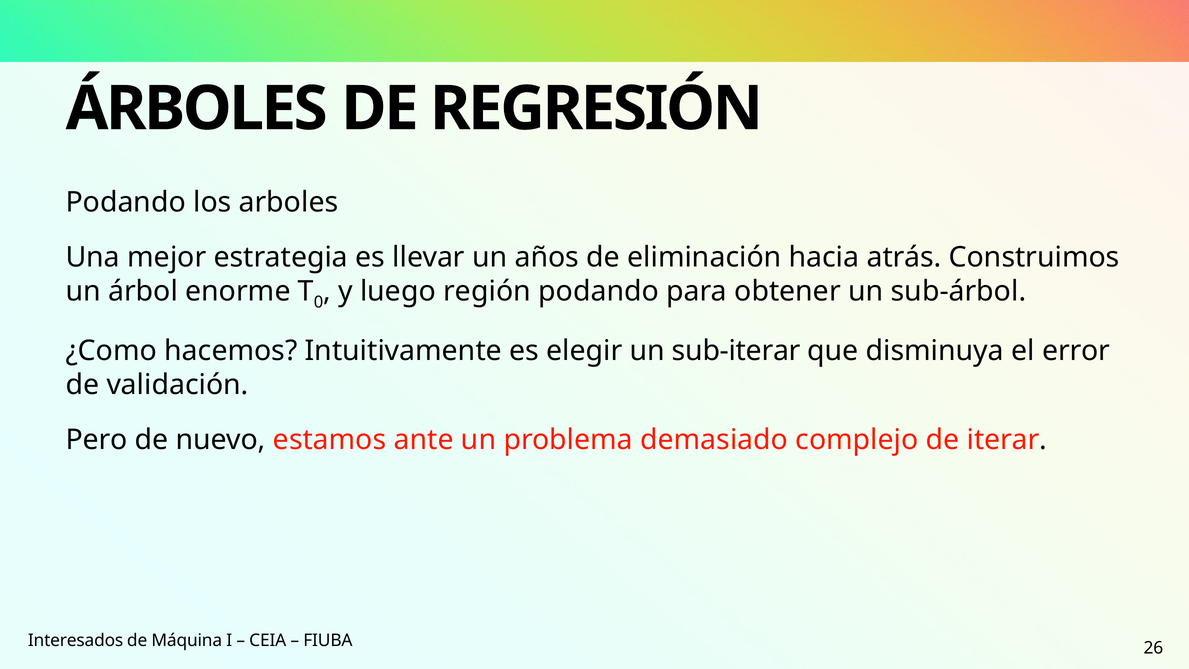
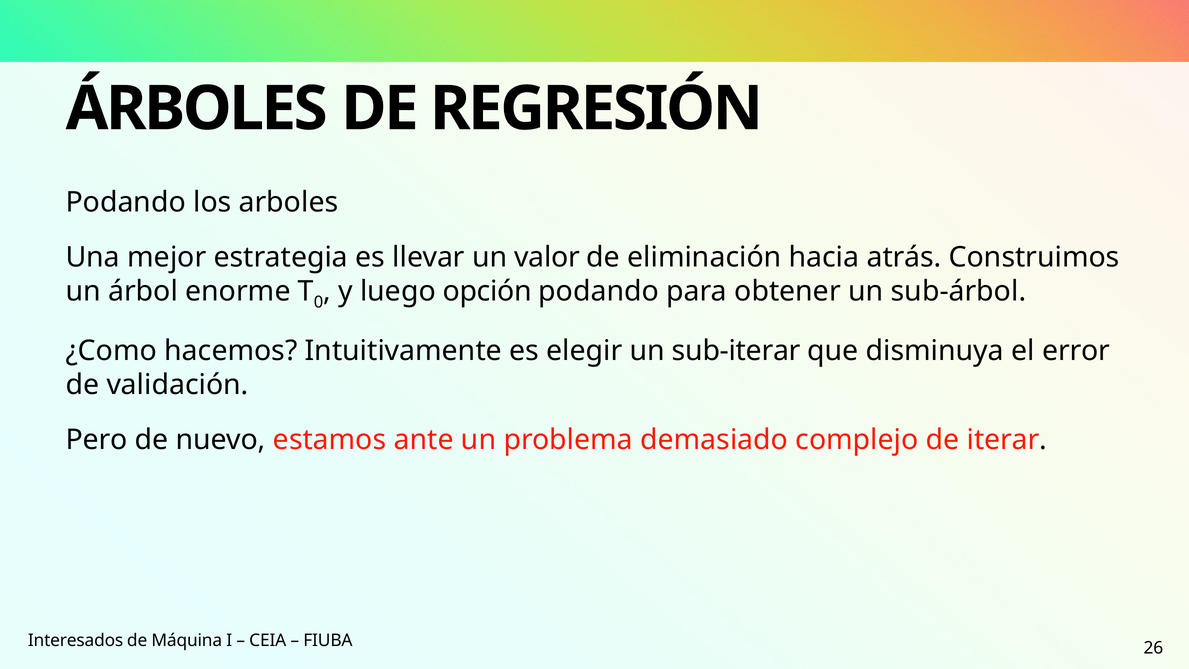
años: años -> valor
región: región -> opción
